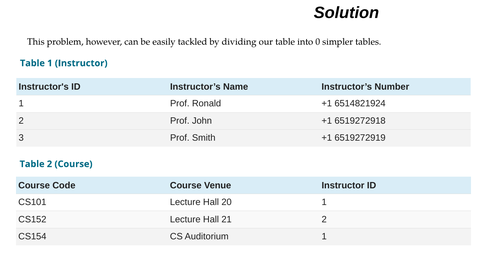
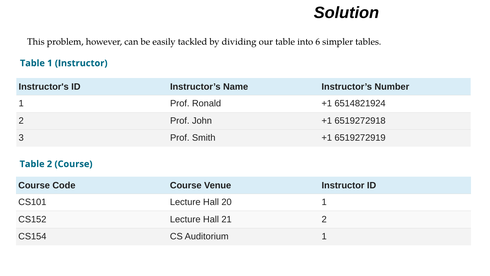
0: 0 -> 6
